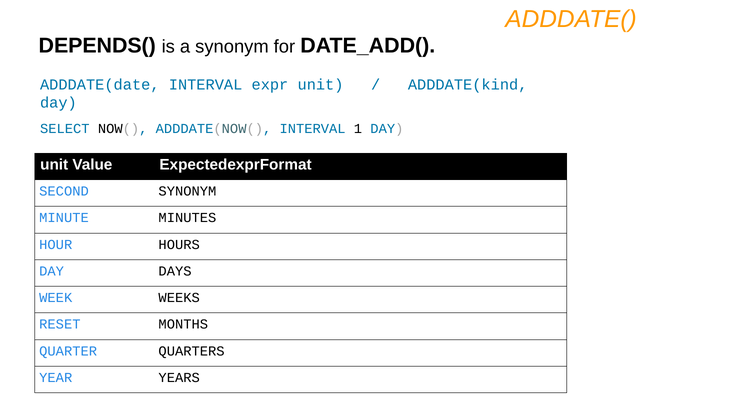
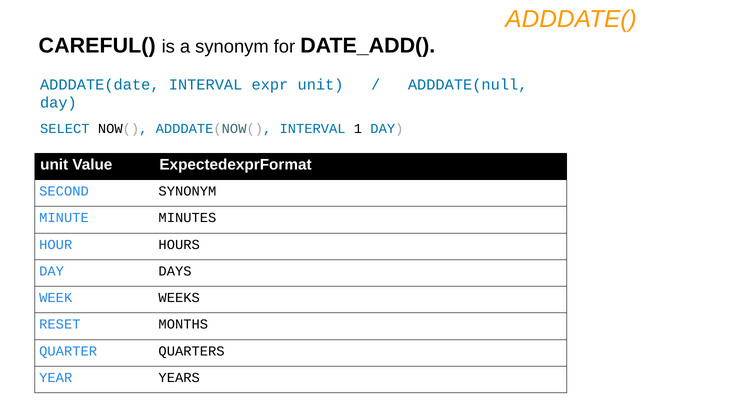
DEPENDS(: DEPENDS( -> CAREFUL(
ADDDATE(kind: ADDDATE(kind -> ADDDATE(null
